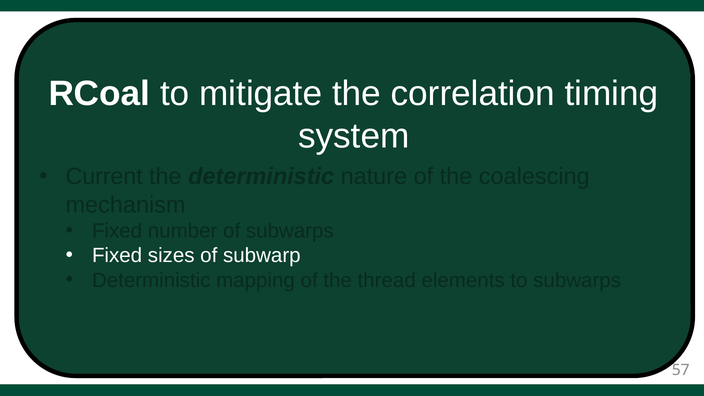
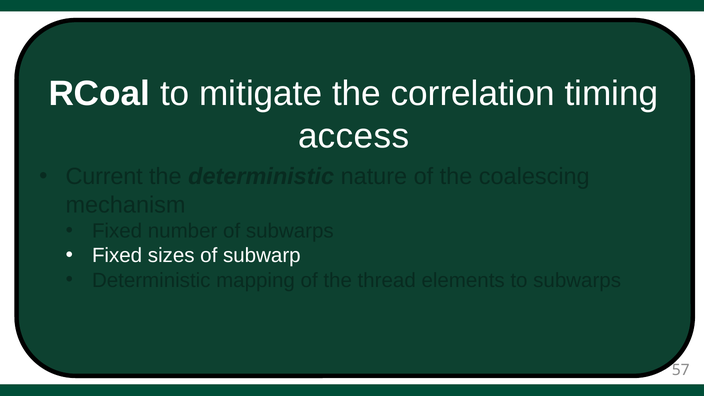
system: system -> access
